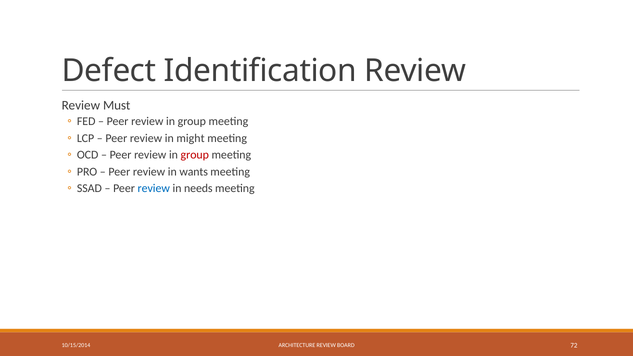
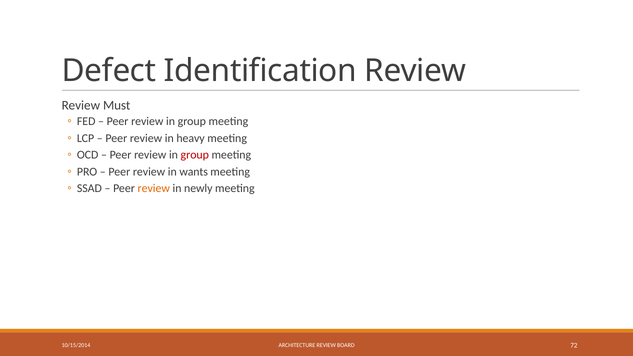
might: might -> heavy
review at (154, 189) colour: blue -> orange
needs: needs -> newly
